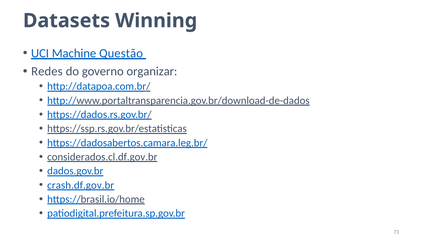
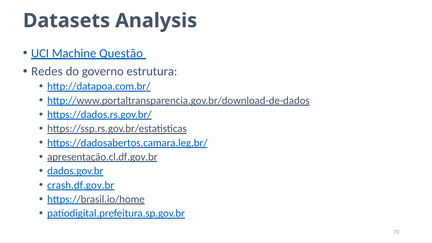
Winning: Winning -> Analysis
organizar: organizar -> estrutura
considerados.cl.df.gov.br: considerados.cl.df.gov.br -> apresentação.cl.df.gov.br
